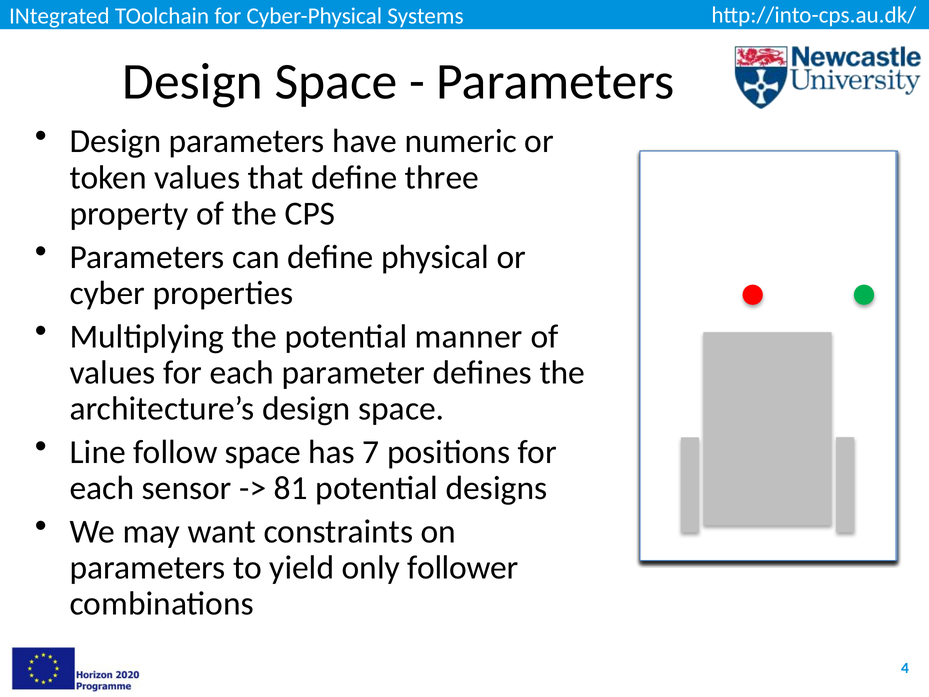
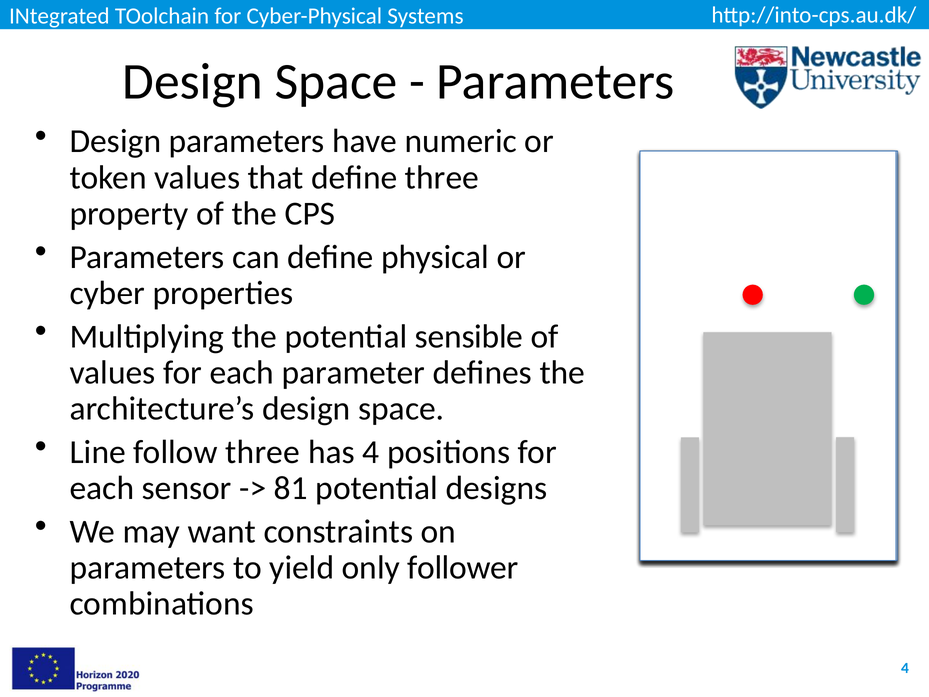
manner: manner -> sensible
follow space: space -> three
has 7: 7 -> 4
